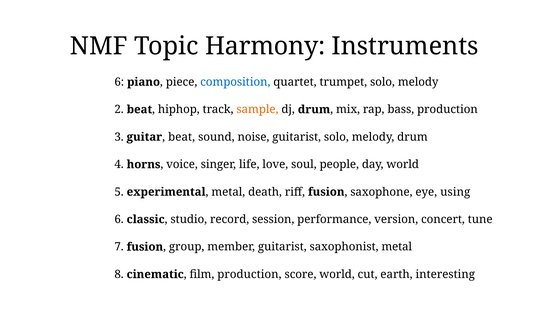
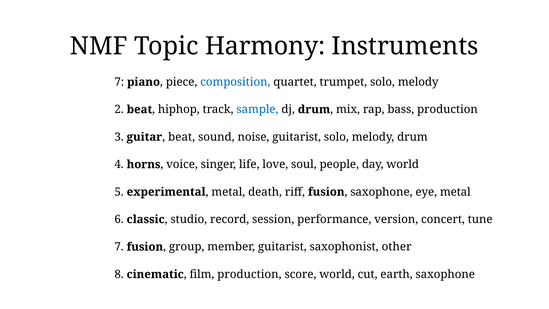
6 at (119, 82): 6 -> 7
sample colour: orange -> blue
eye using: using -> metal
saxophonist metal: metal -> other
earth interesting: interesting -> saxophone
